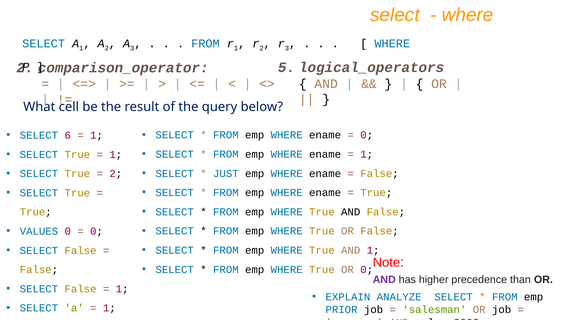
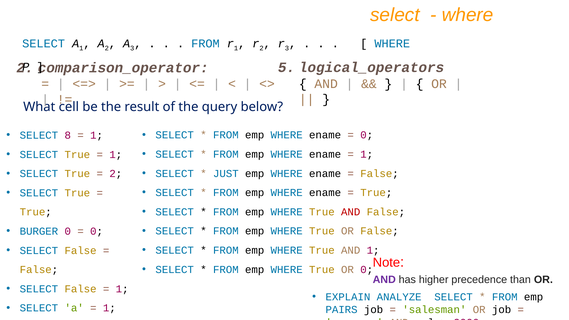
6: 6 -> 8
AND at (351, 212) colour: black -> red
VALUES: VALUES -> BURGER
PRIOR: PRIOR -> PAIRS
